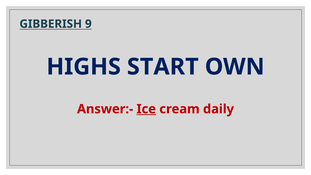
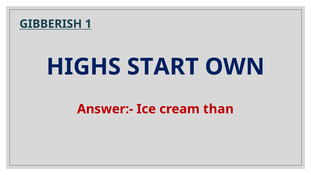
9: 9 -> 1
Ice underline: present -> none
daily: daily -> than
